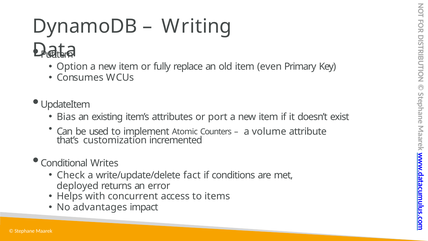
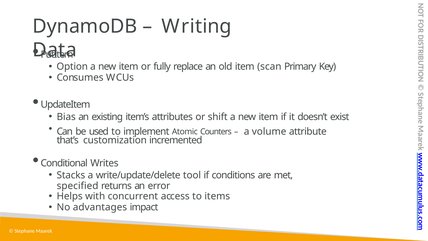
even: even -> scan
port: port -> shift
Check: Check -> Stacks
fact: fact -> tool
deployed: deployed -> specified
